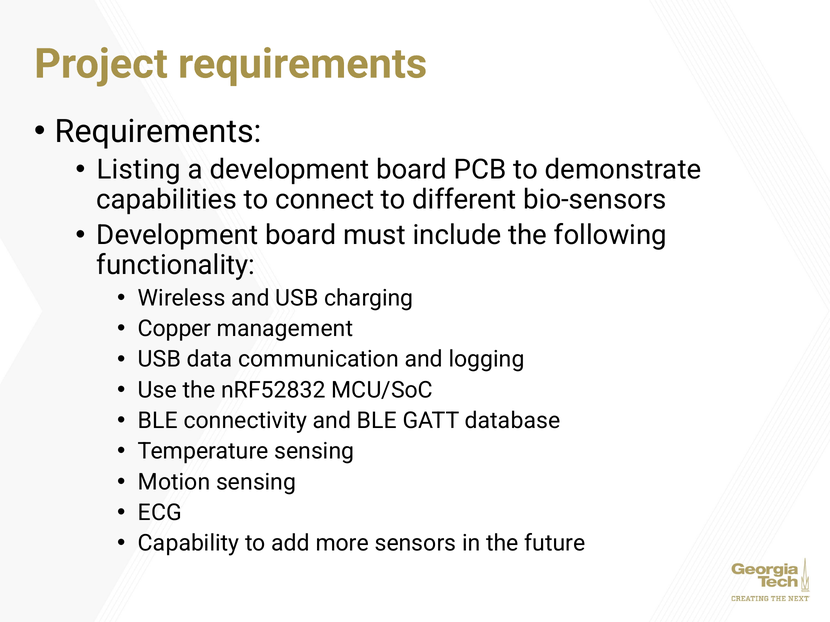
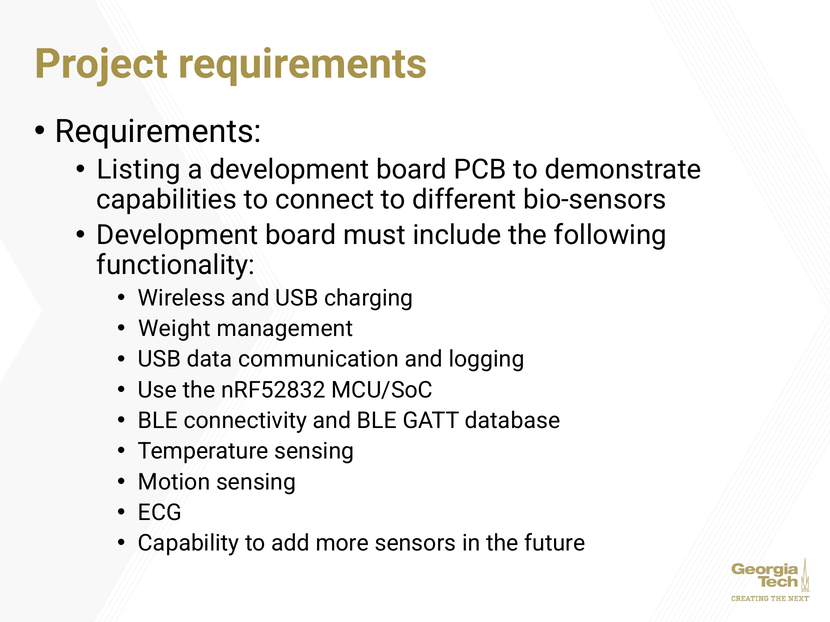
Copper: Copper -> Weight
